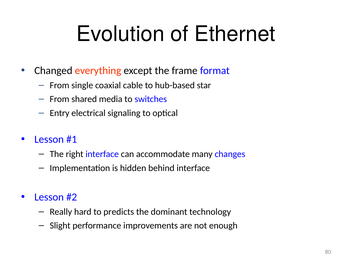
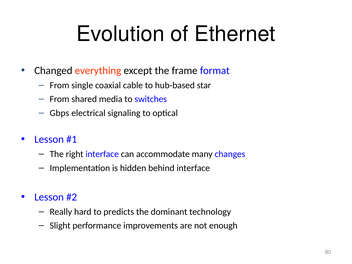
Entry: Entry -> Gbps
